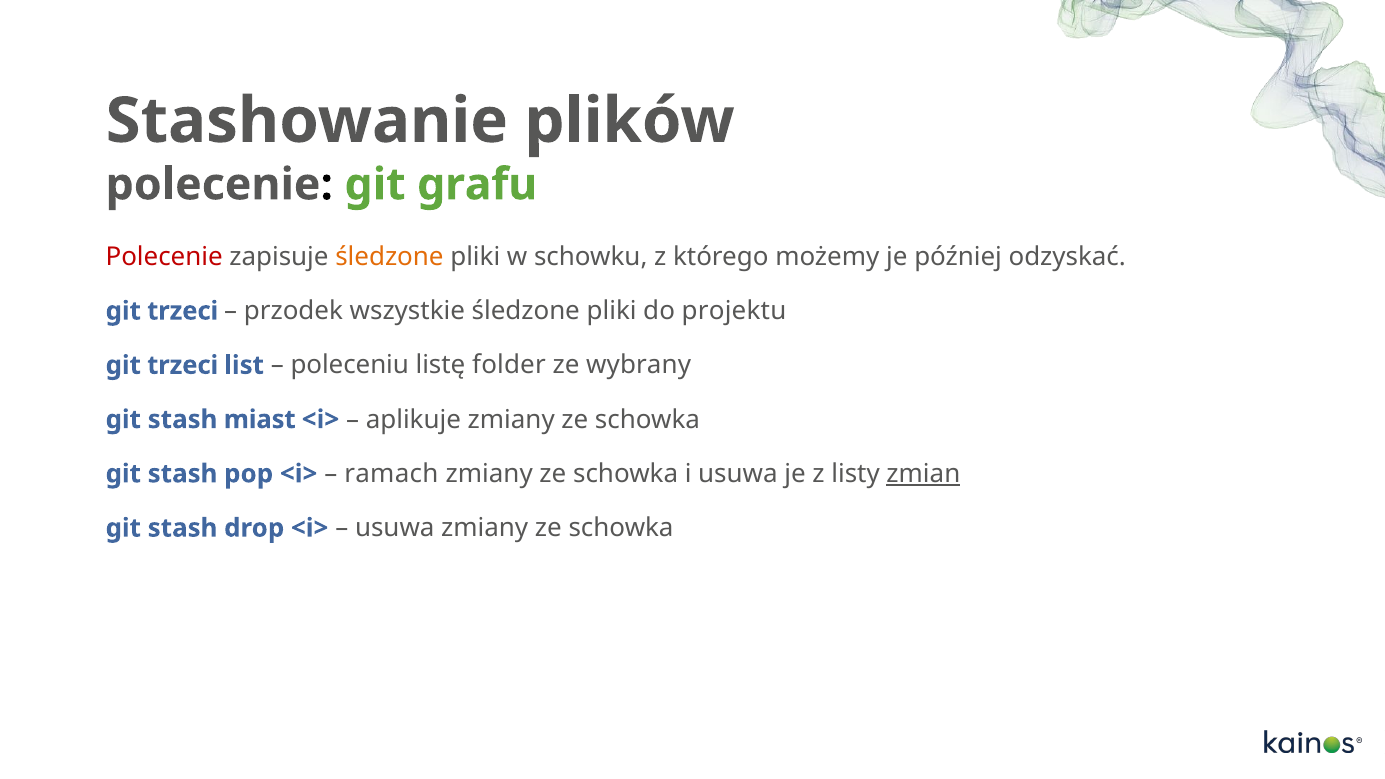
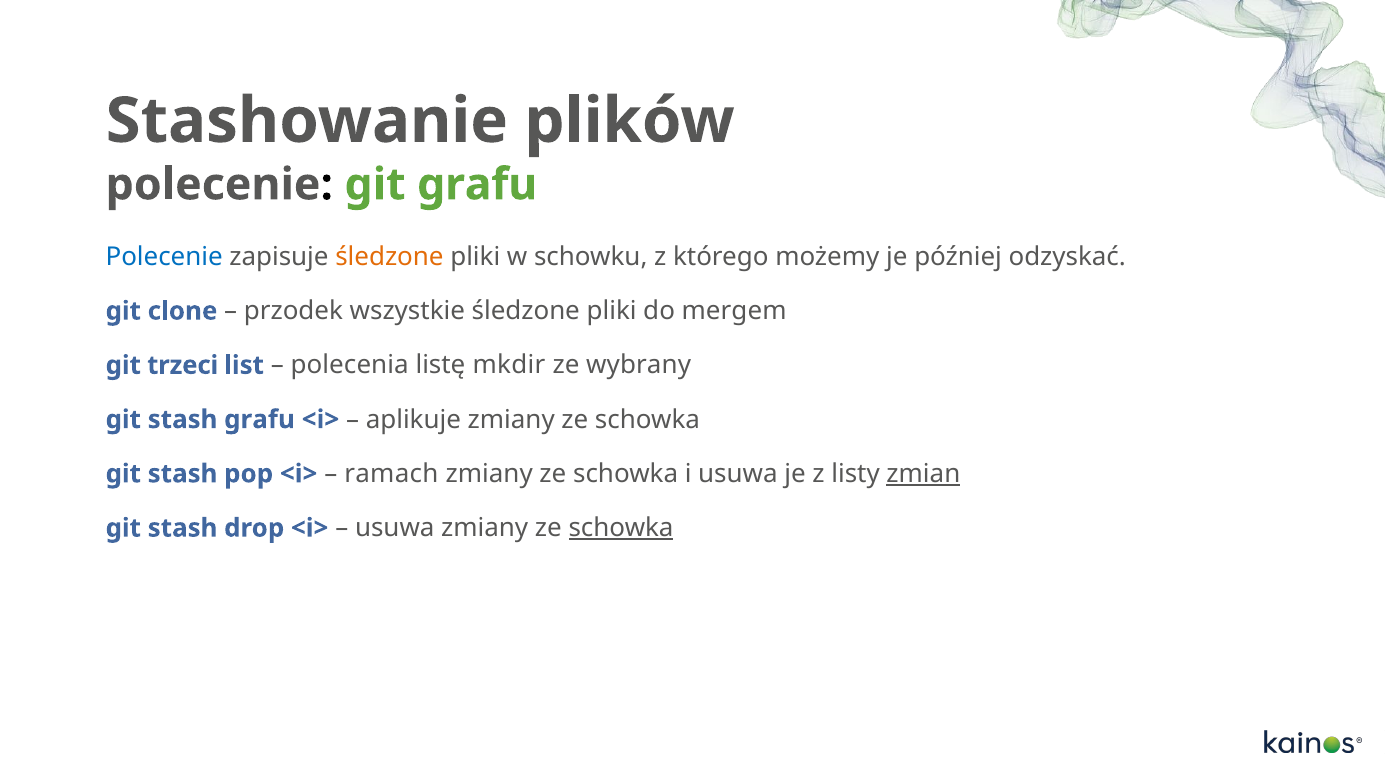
Polecenie at (164, 257) colour: red -> blue
trzeci at (183, 311): trzeci -> clone
projektu: projektu -> mergem
poleceniu: poleceniu -> polecenia
folder: folder -> mkdir
stash miast: miast -> grafu
schowka at (621, 528) underline: none -> present
